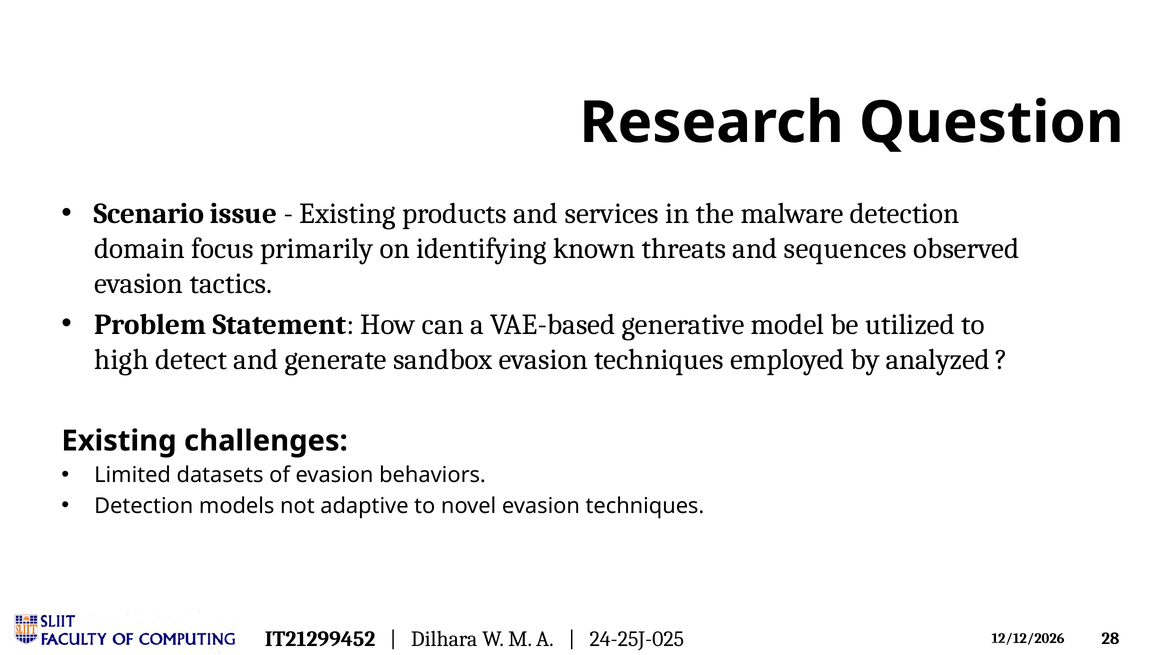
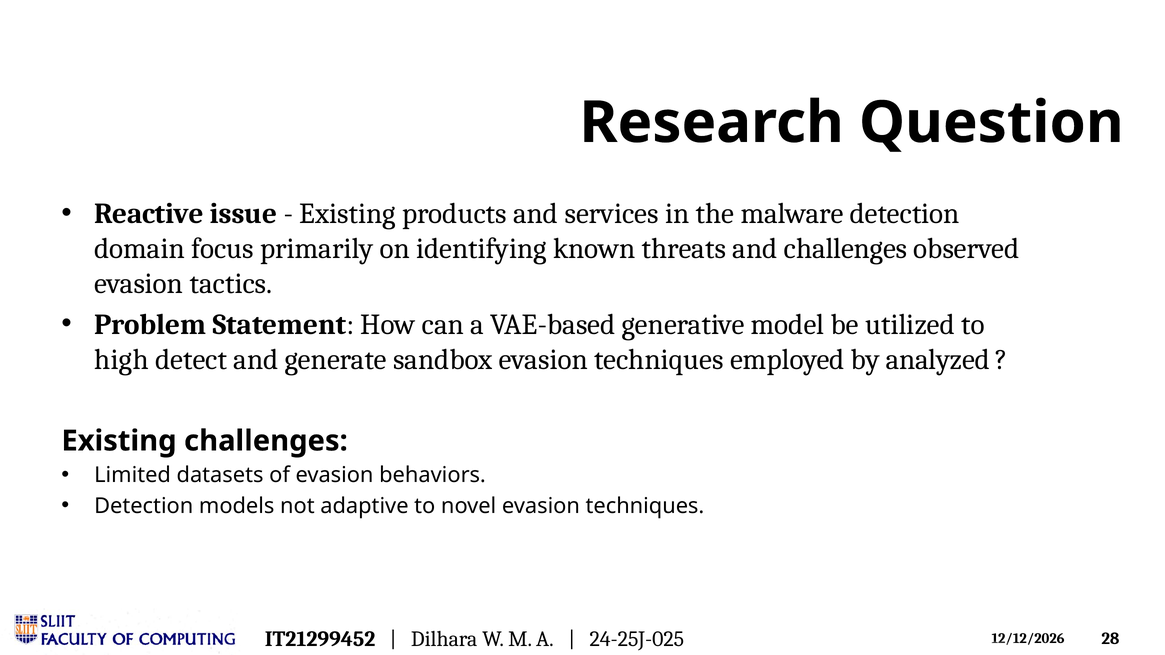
Scenario: Scenario -> Reactive
and sequences: sequences -> challenges
